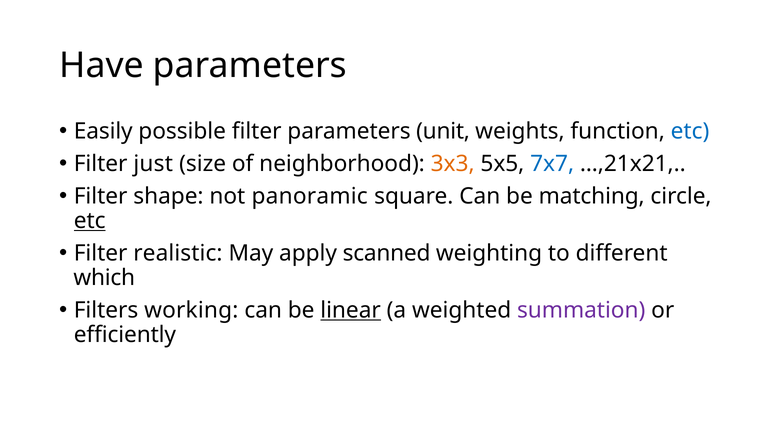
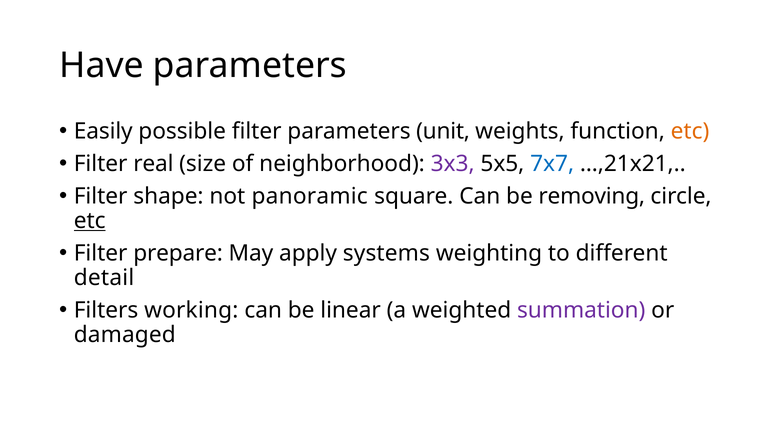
etc at (690, 131) colour: blue -> orange
just: just -> real
3x3 colour: orange -> purple
matching: matching -> removing
realistic: realistic -> prepare
scanned: scanned -> systems
which: which -> detail
linear underline: present -> none
efficiently: efficiently -> damaged
